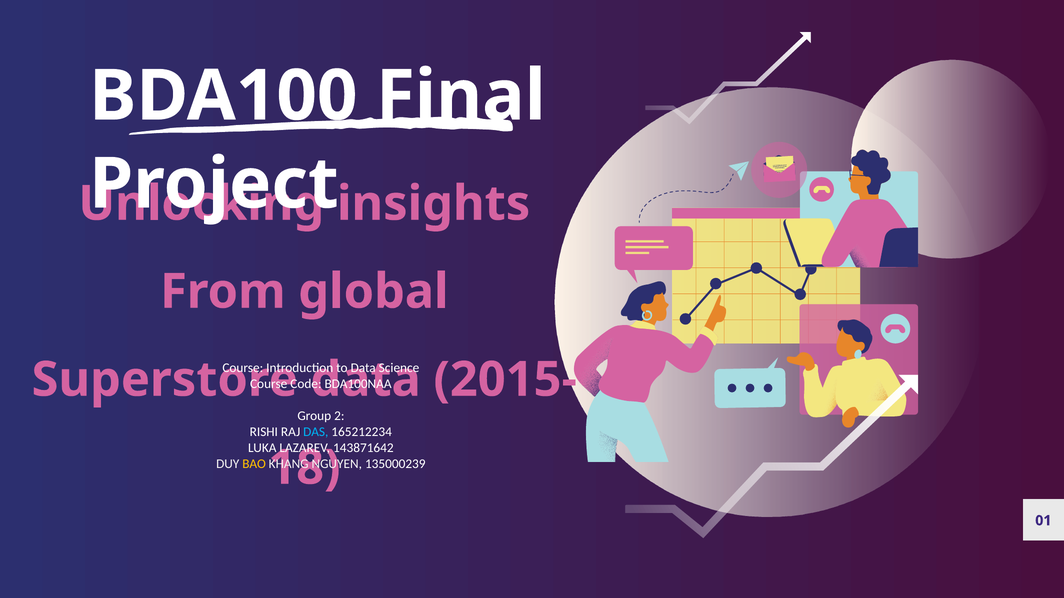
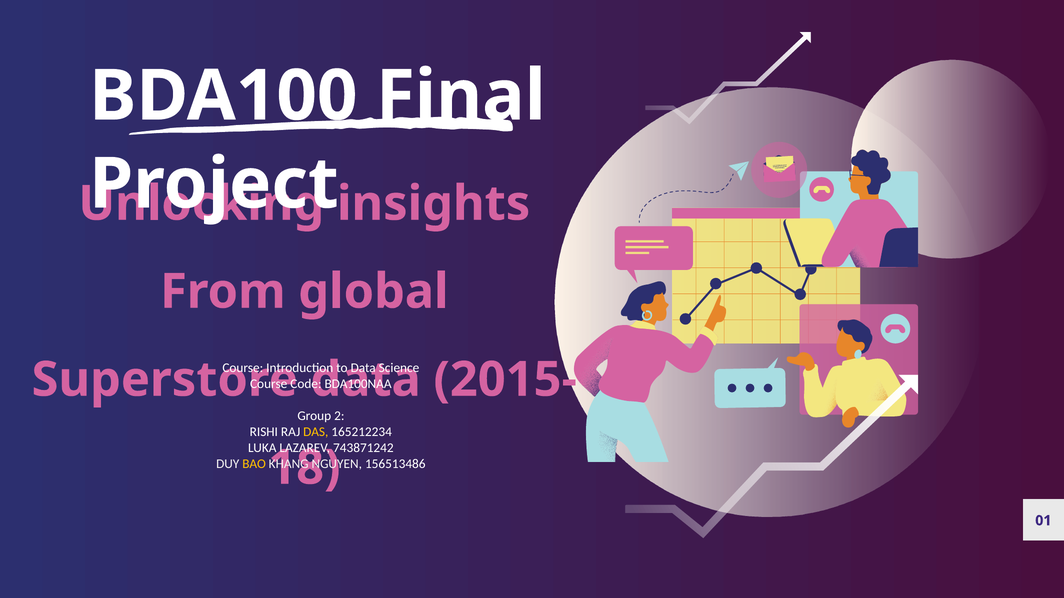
DAS colour: light blue -> yellow
143871642: 143871642 -> 743871242
135000239: 135000239 -> 156513486
